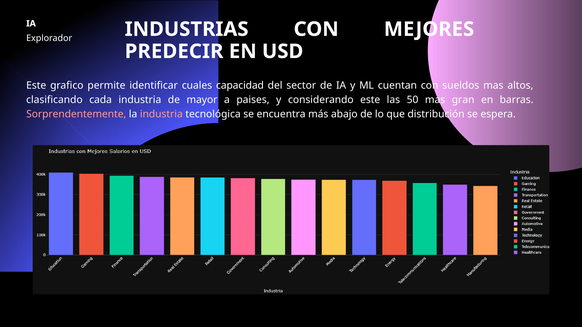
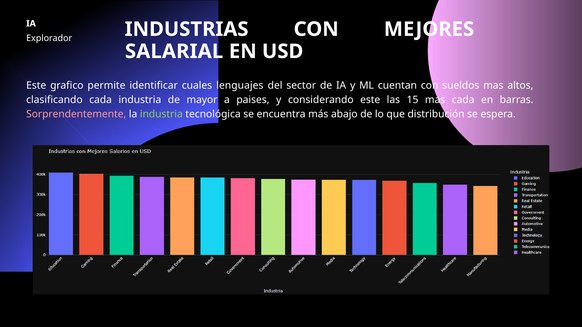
PREDECIR: PREDECIR -> SALARIAL
capacidad: capacidad -> lenguajes
50: 50 -> 15
mas gran: gran -> cada
industria at (161, 114) colour: pink -> light green
